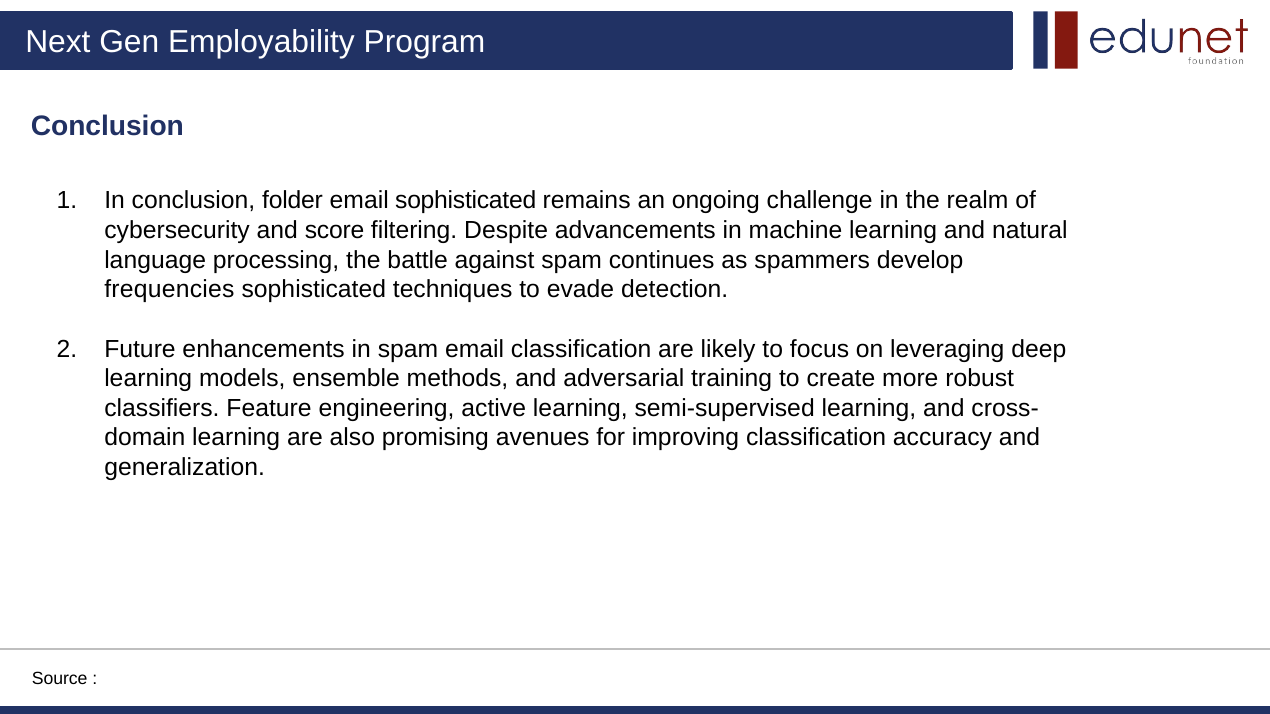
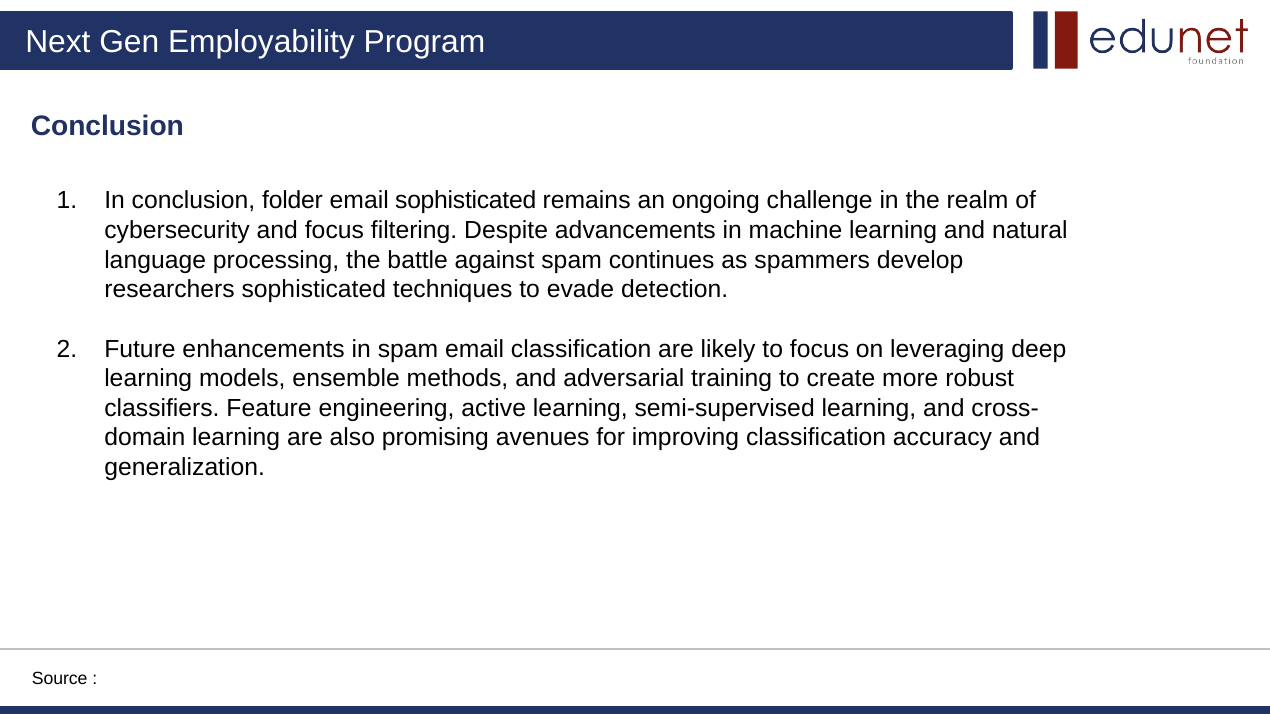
and score: score -> focus
frequencies: frequencies -> researchers
